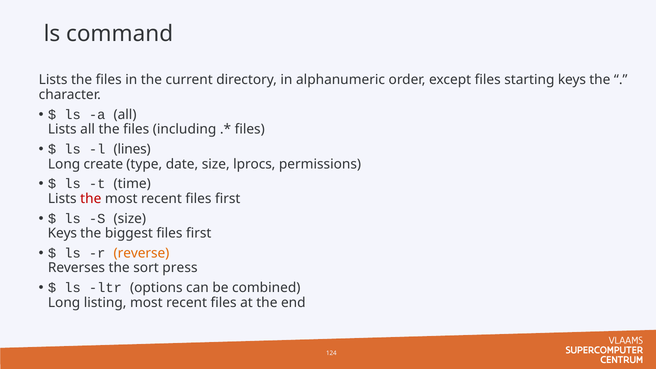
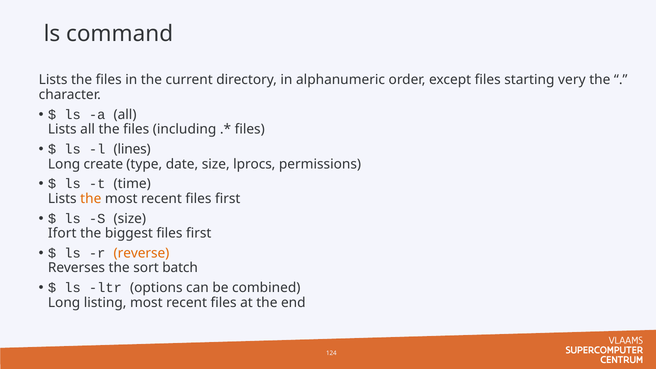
starting keys: keys -> very
the at (91, 199) colour: red -> orange
Keys at (62, 233): Keys -> Ifort
press: press -> batch
